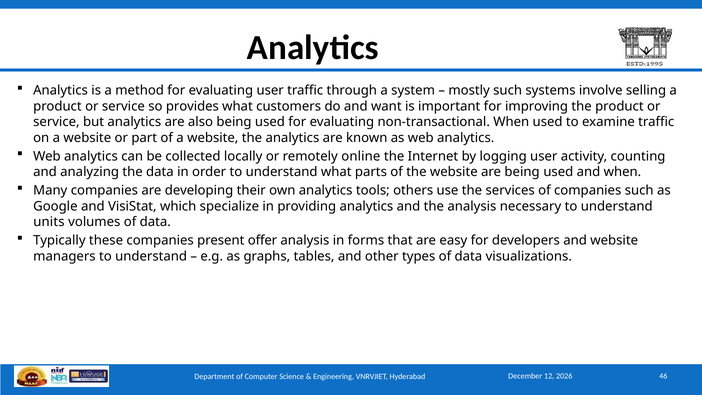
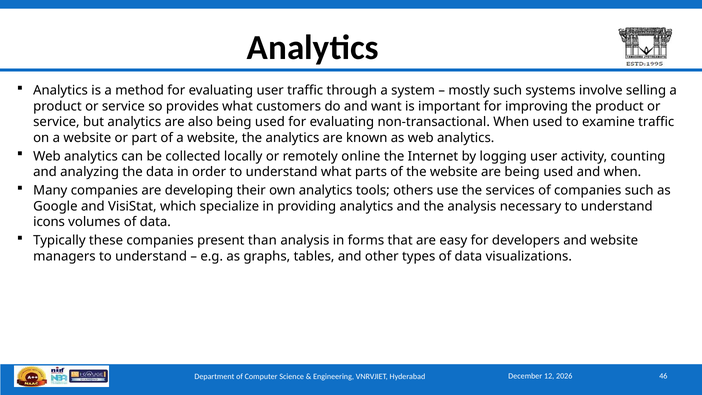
units: units -> icons
offer: offer -> than
